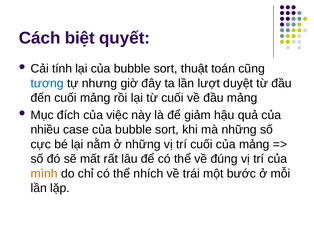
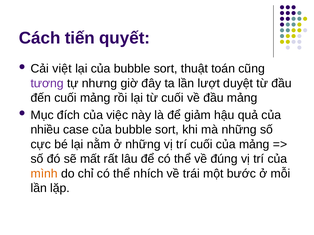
biệt: biệt -> tiến
tính: tính -> việt
tương colour: blue -> purple
